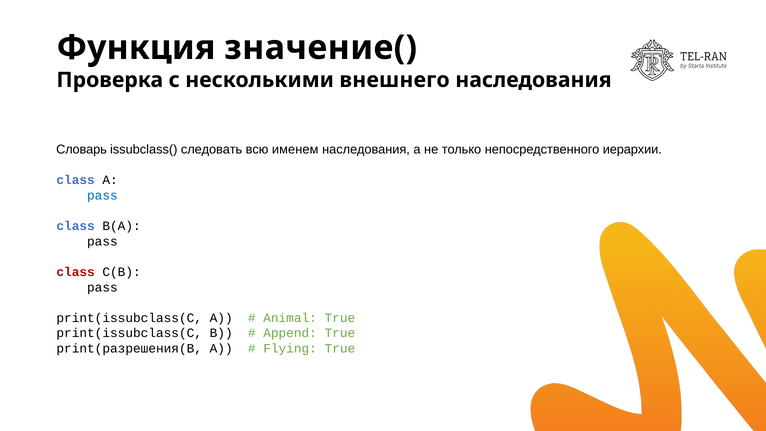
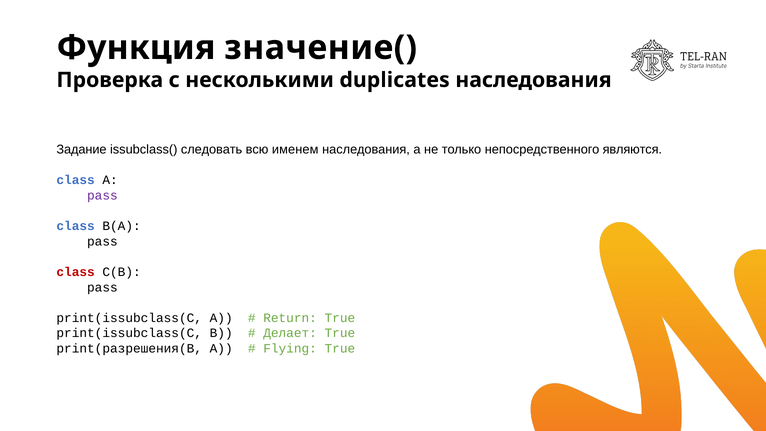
внешнего: внешнего -> duplicates
Словарь: Словарь -> Задание
иерархии: иерархии -> являются
pass at (102, 195) colour: blue -> purple
Animal: Animal -> Return
Append: Append -> Делает
